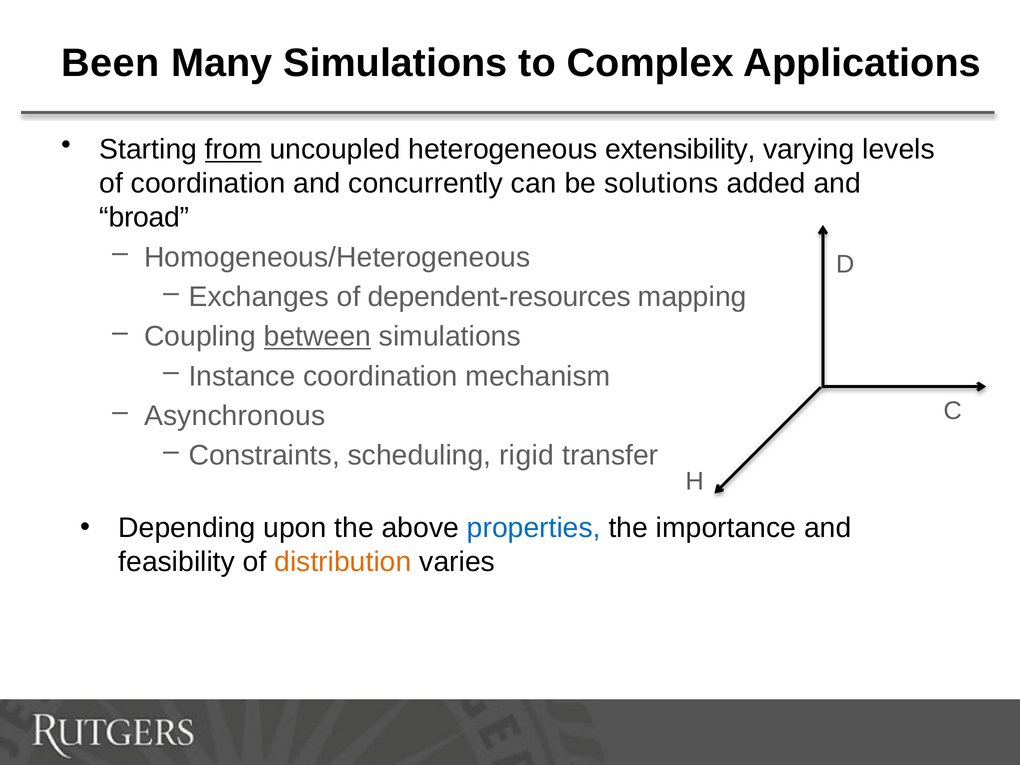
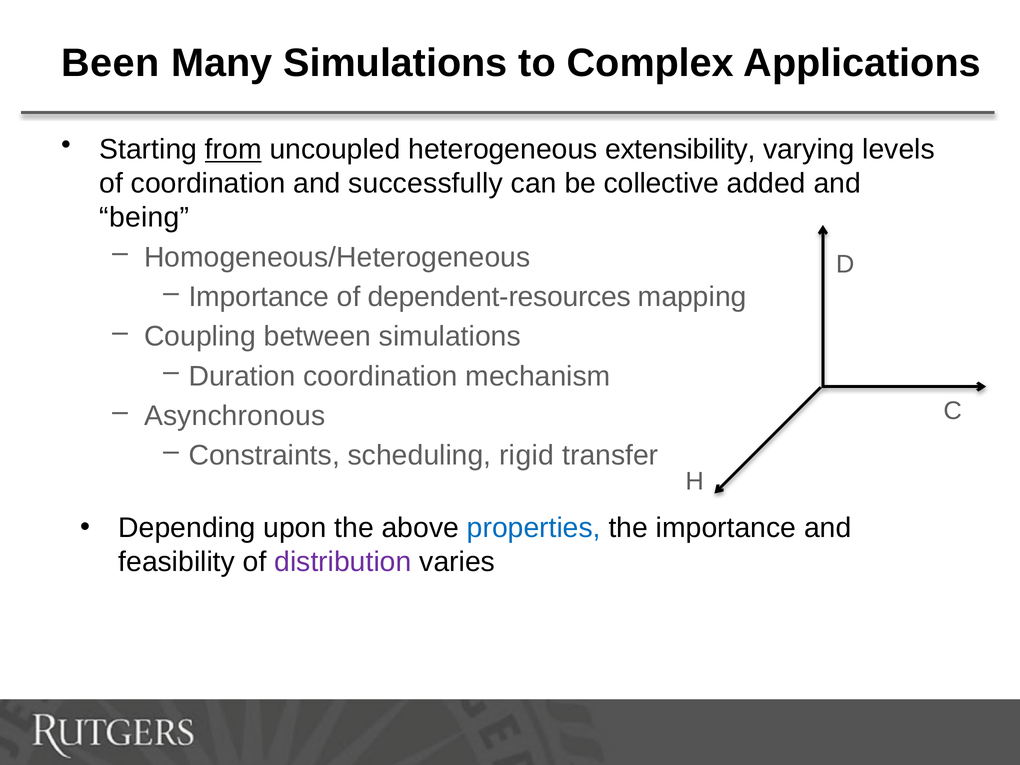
concurrently: concurrently -> successfully
solutions: solutions -> collective
broad: broad -> being
Exchanges at (259, 297): Exchanges -> Importance
between underline: present -> none
Instance: Instance -> Duration
distribution colour: orange -> purple
